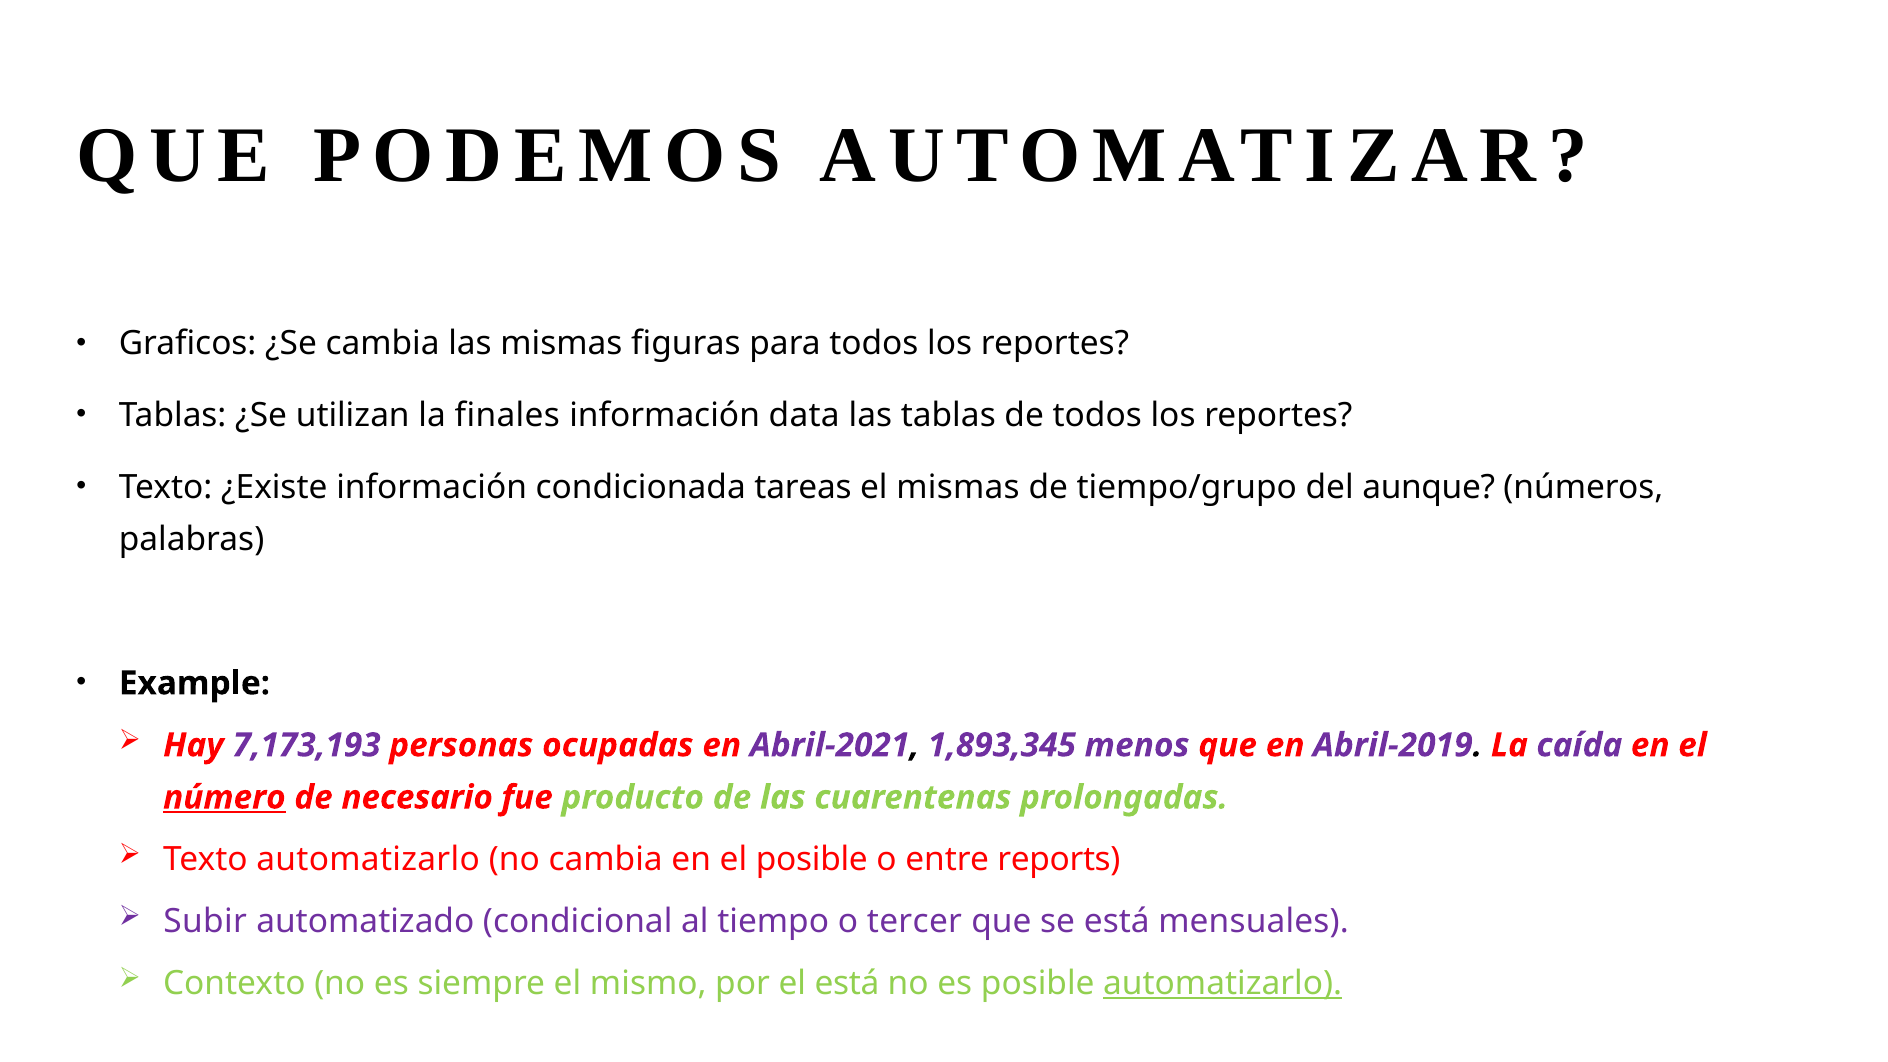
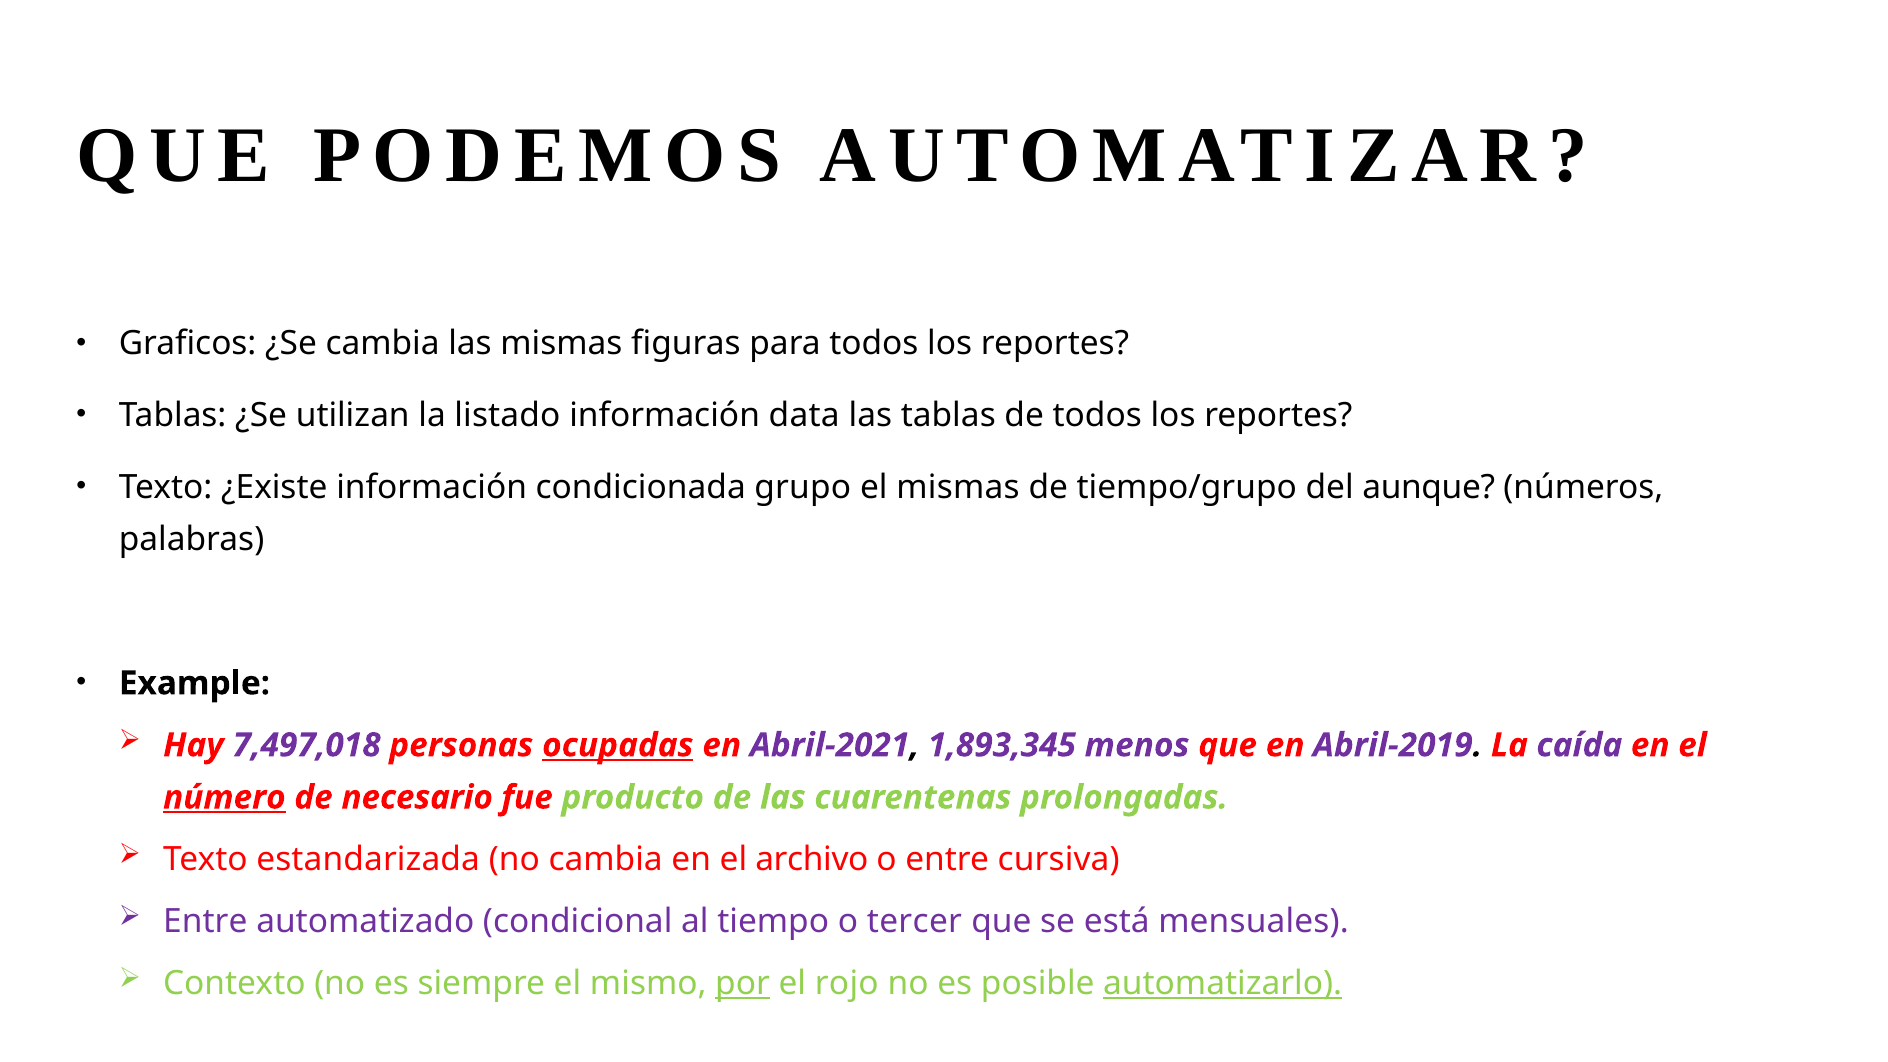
finales: finales -> listado
tareas: tareas -> grupo
7,173,193: 7,173,193 -> 7,497,018
ocupadas underline: none -> present
Texto automatizarlo: automatizarlo -> estandarizada
el posible: posible -> archivo
reports: reports -> cursiva
Subir at (205, 921): Subir -> Entre
por underline: none -> present
el está: está -> rojo
